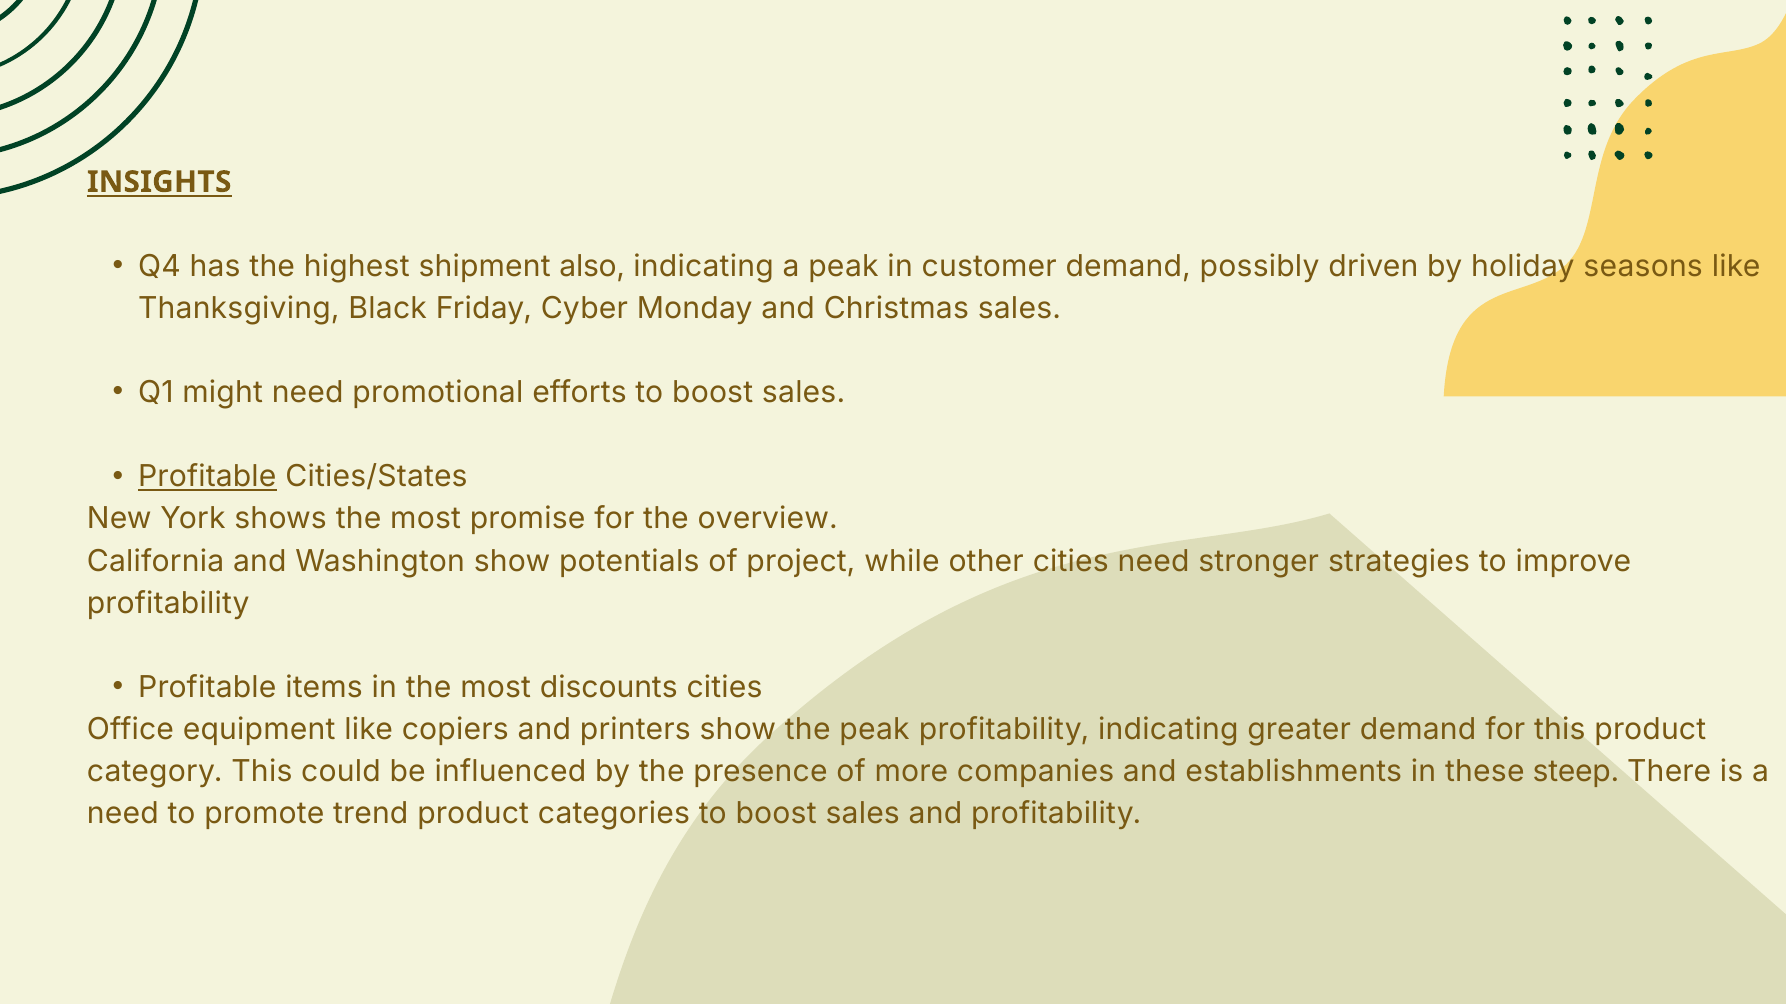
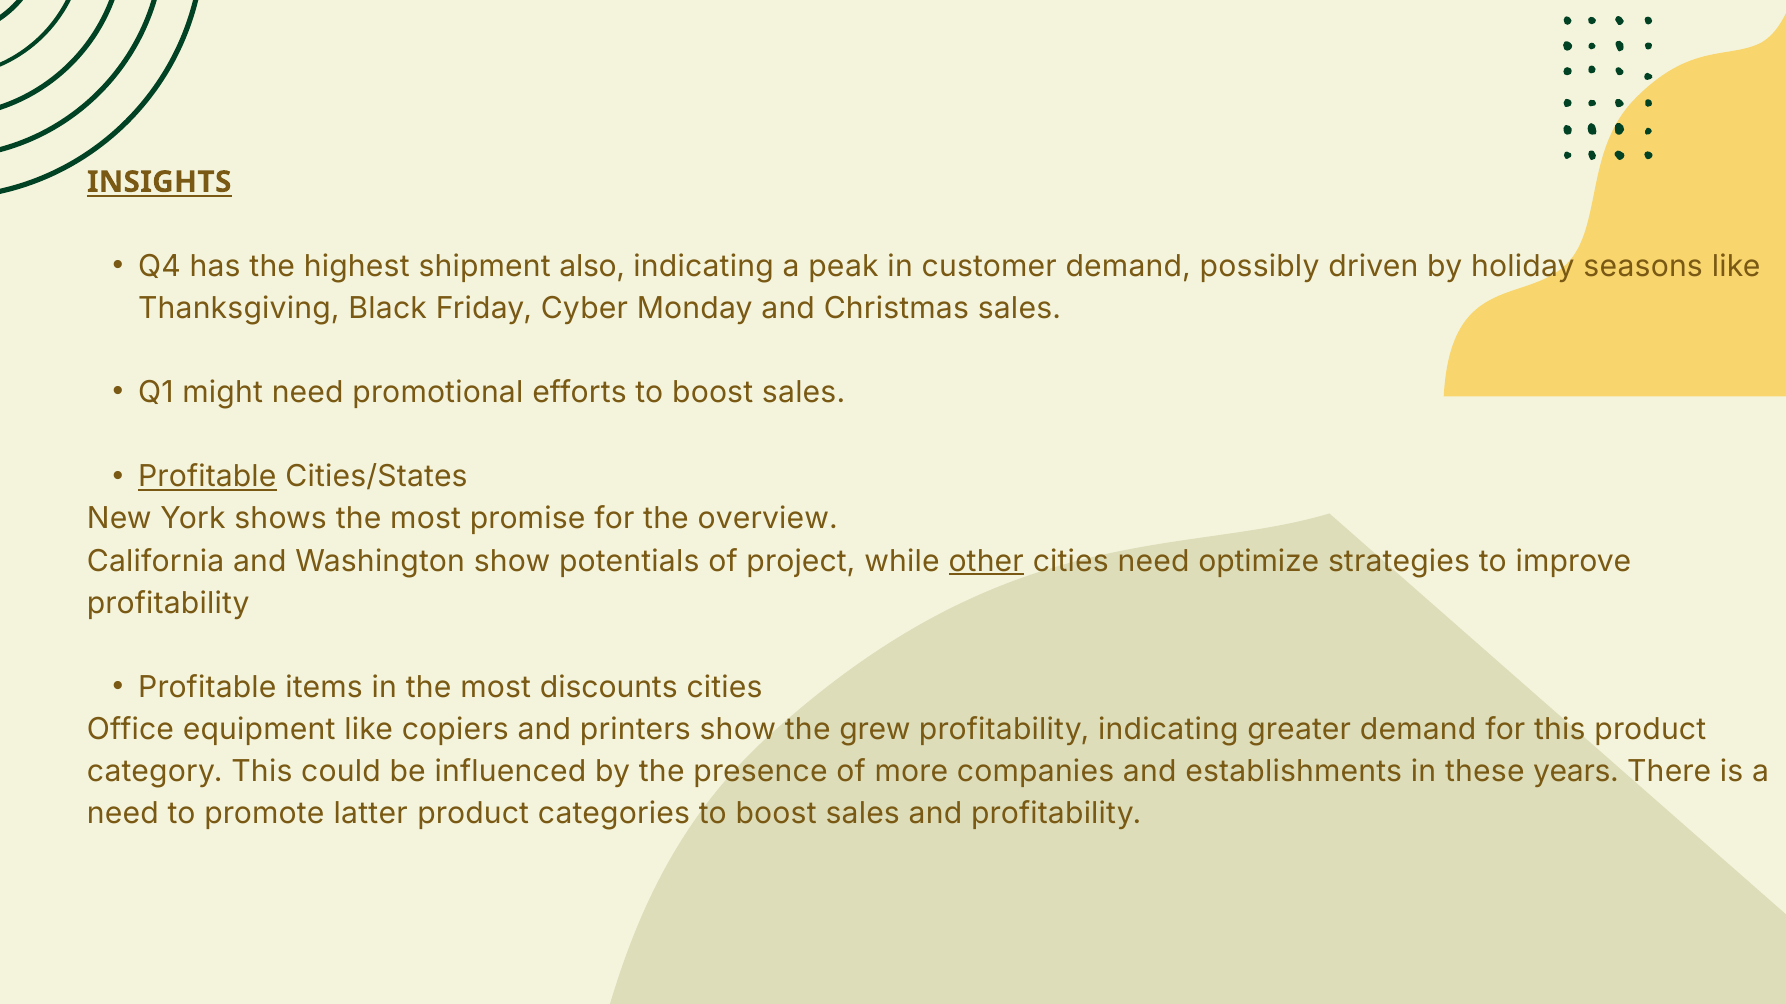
other underline: none -> present
stronger: stronger -> optimize
the peak: peak -> grew
steep: steep -> years
trend: trend -> latter
